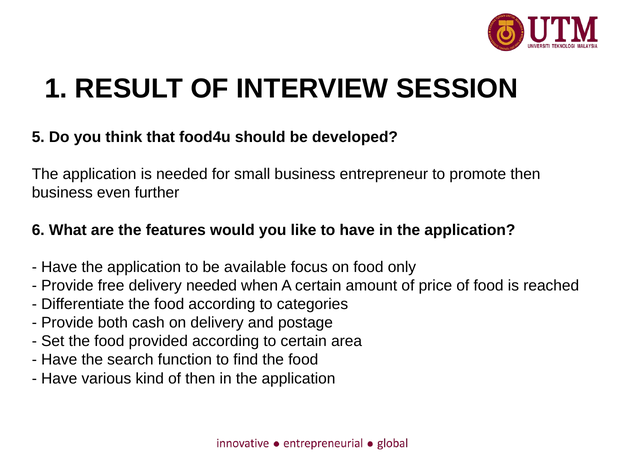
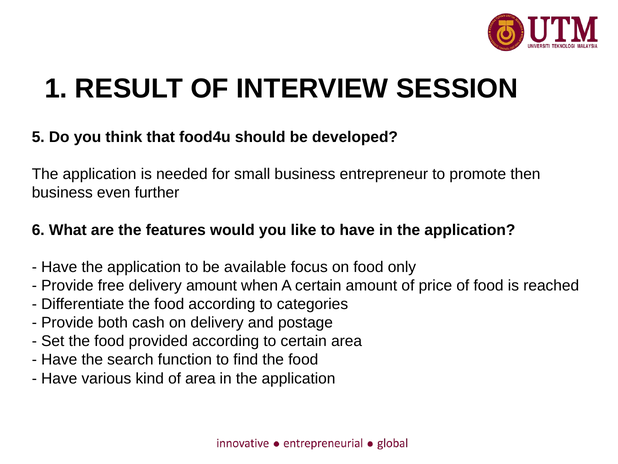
delivery needed: needed -> amount
of then: then -> area
